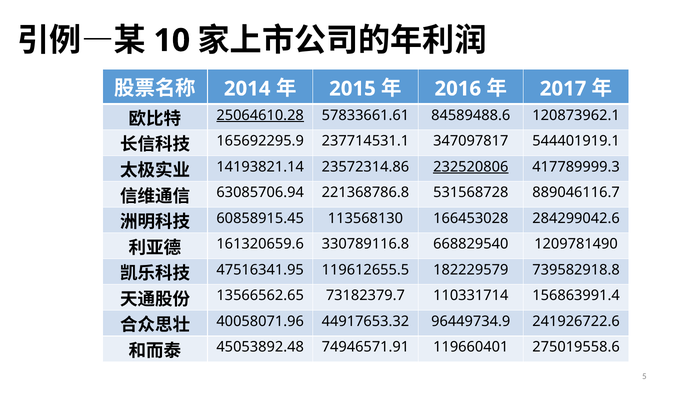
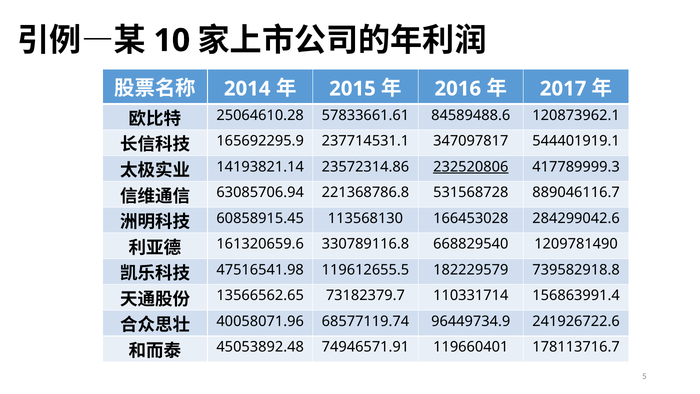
25064610.28 underline: present -> none
47516341.95: 47516341.95 -> 47516541.98
44917653.32: 44917653.32 -> 68577119.74
275019558.6: 275019558.6 -> 178113716.7
